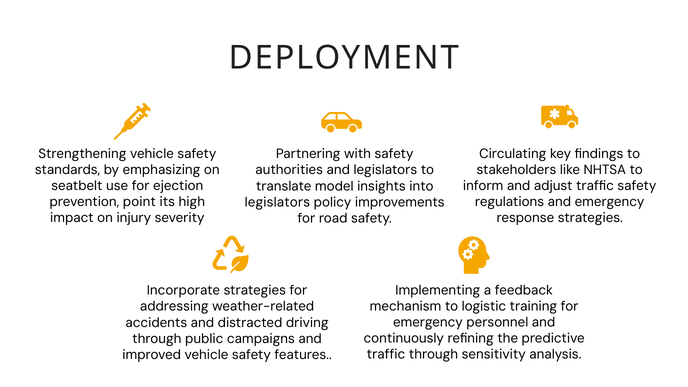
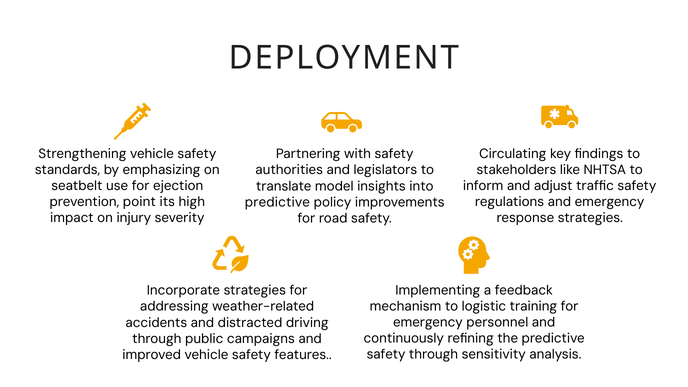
legislators at (277, 202): legislators -> predictive
traffic at (386, 354): traffic -> safety
